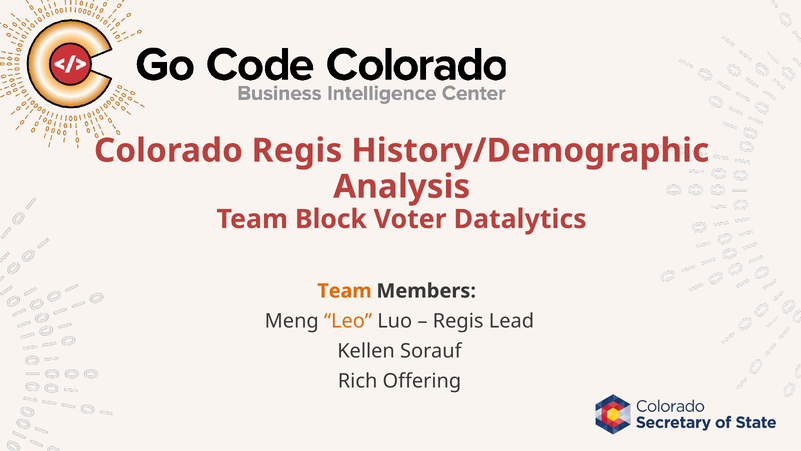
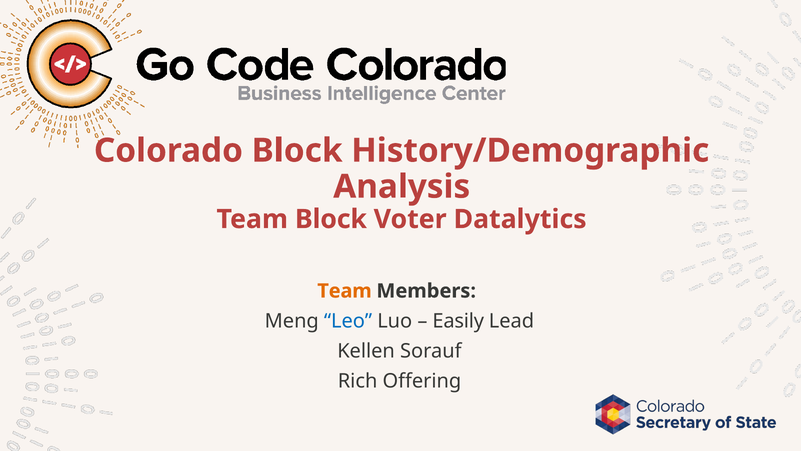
Colorado Regis: Regis -> Block
Leo colour: orange -> blue
Regis at (458, 321): Regis -> Easily
